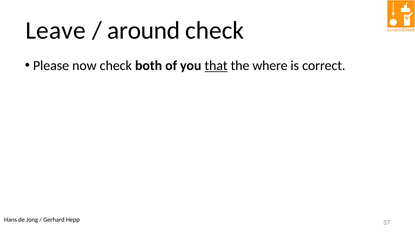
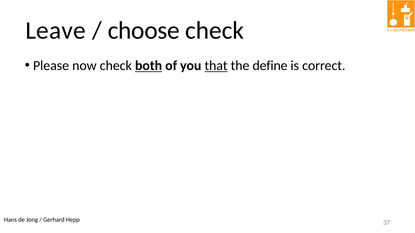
around: around -> choose
both underline: none -> present
where: where -> define
